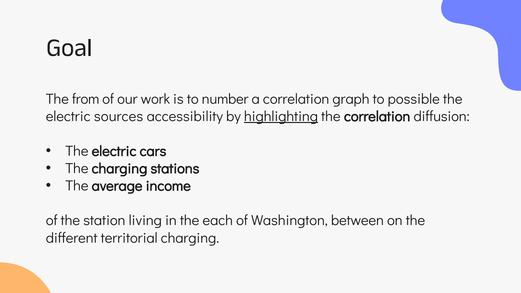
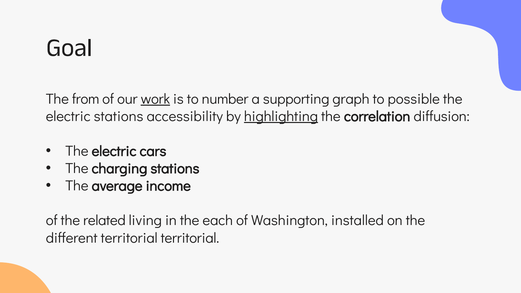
work underline: none -> present
a correlation: correlation -> supporting
electric sources: sources -> stations
station: station -> related
between: between -> installed
territorial charging: charging -> territorial
